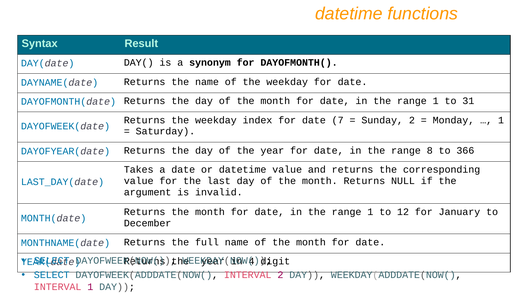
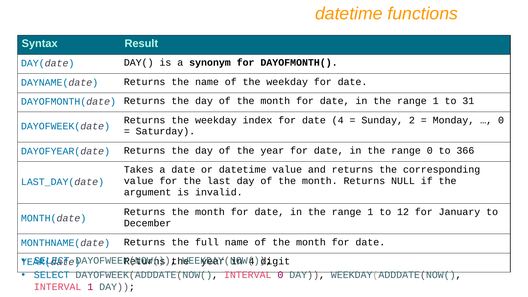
date 7: 7 -> 4
1 at (501, 120): 1 -> 0
range 8: 8 -> 0
INTERVAL 2: 2 -> 0
